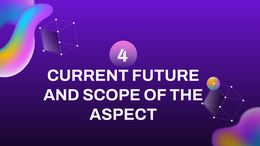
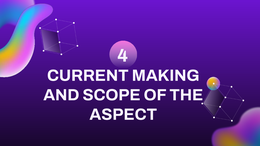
FUTURE: FUTURE -> MAKING
